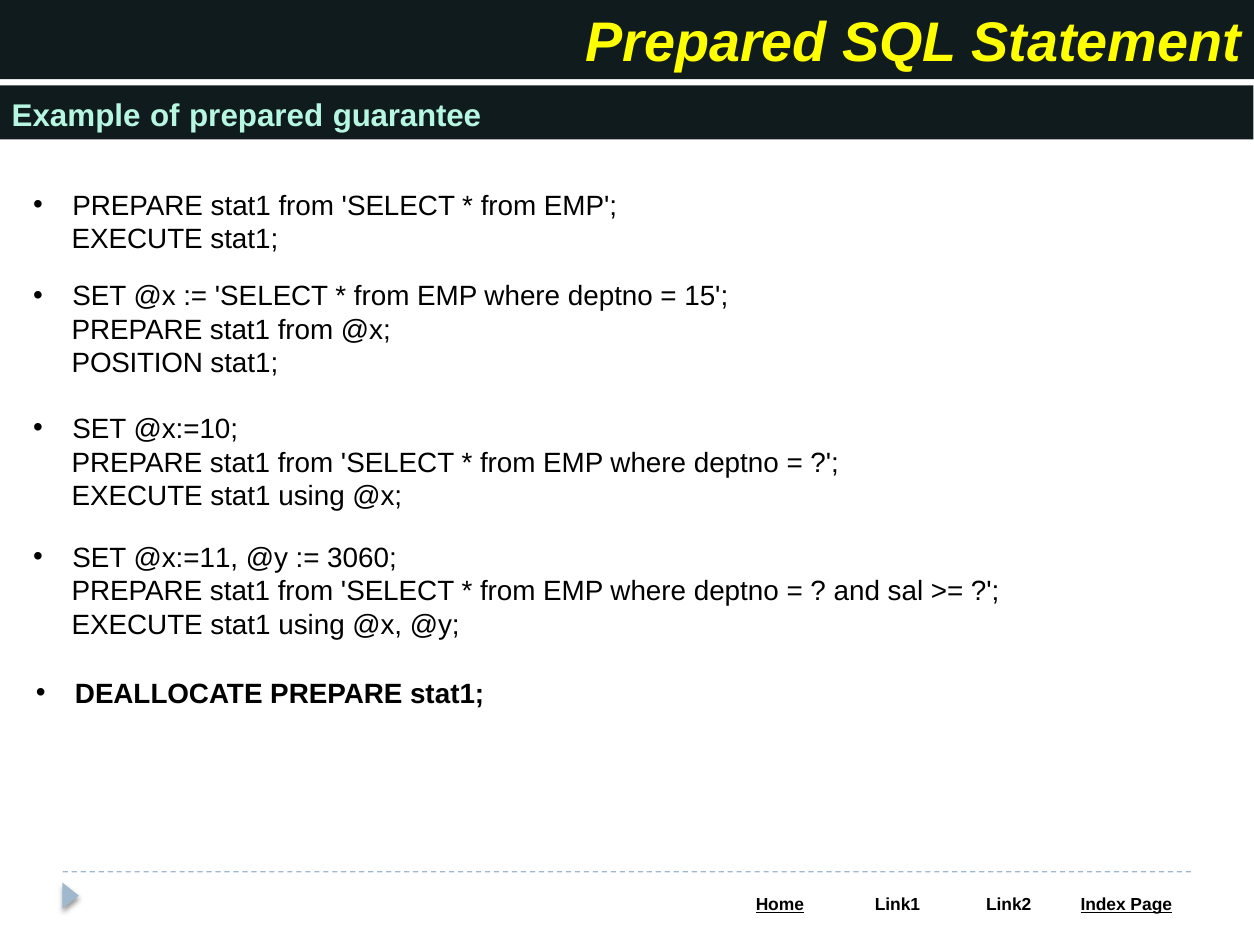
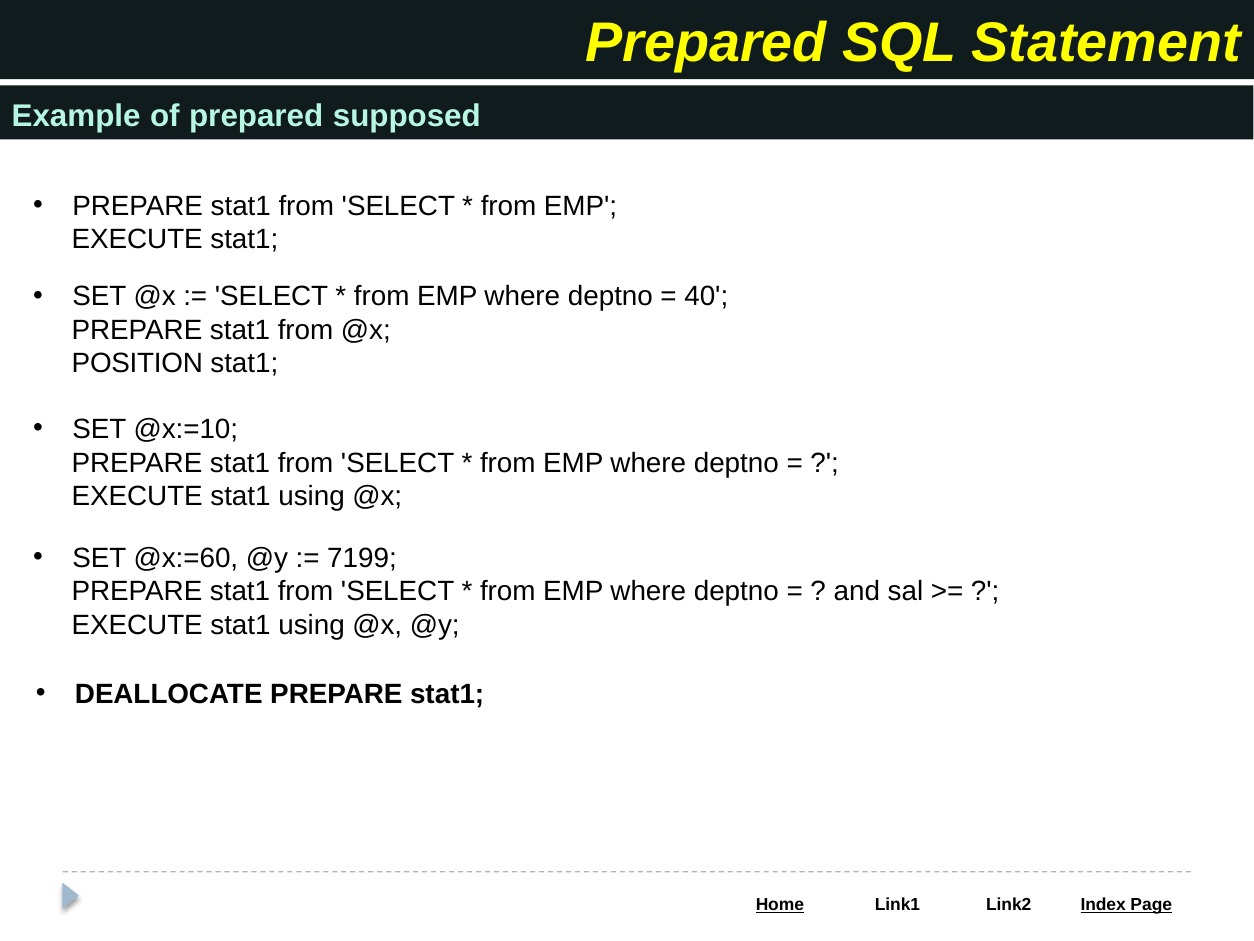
guarantee: guarantee -> supposed
15: 15 -> 40
@x:=11: @x:=11 -> @x:=60
3060: 3060 -> 7199
